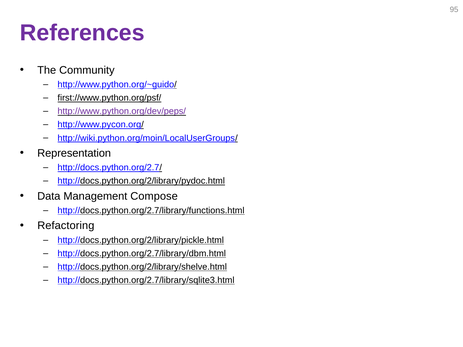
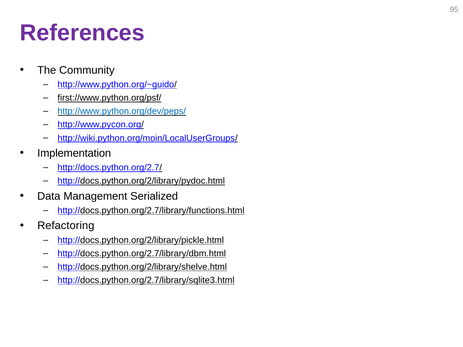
http://www.python.org/dev/peps/ colour: purple -> blue
Representation: Representation -> Implementation
Compose: Compose -> Serialized
